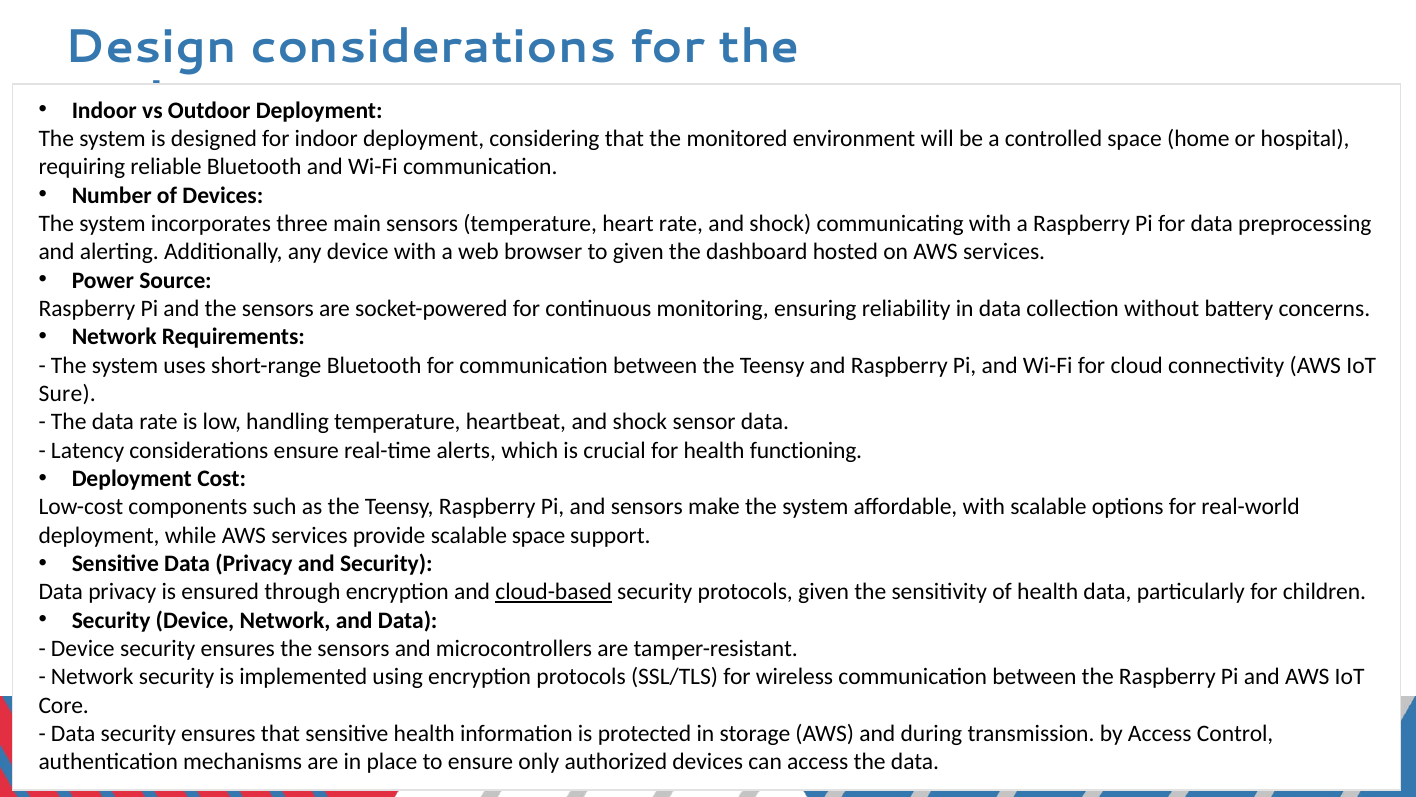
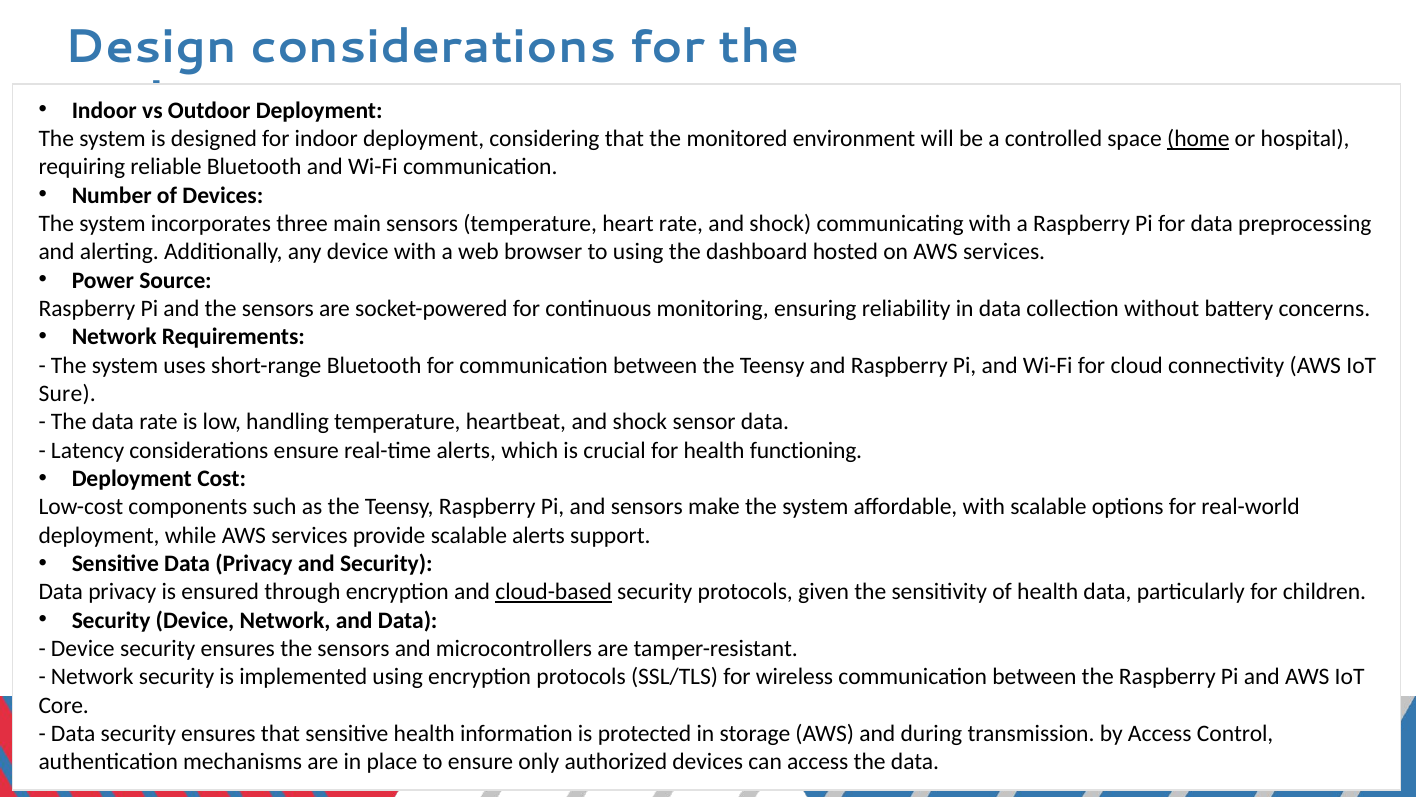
home underline: none -> present
to given: given -> using
scalable space: space -> alerts
